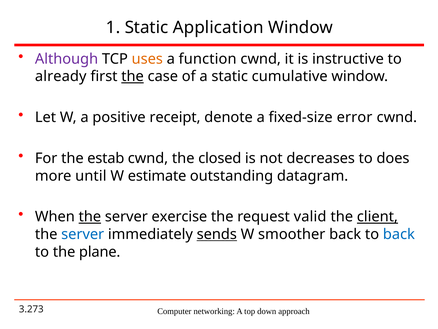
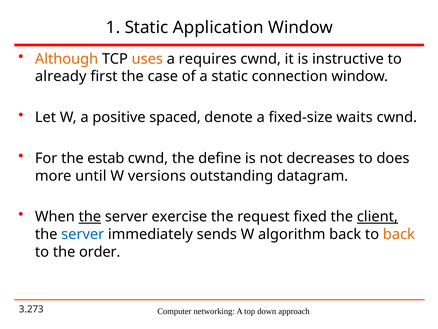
Although colour: purple -> orange
function: function -> requires
the at (133, 76) underline: present -> none
cumulative: cumulative -> connection
receipt: receipt -> spaced
error: error -> waits
closed: closed -> define
estimate: estimate -> versions
valid: valid -> fixed
sends underline: present -> none
smoother: smoother -> algorithm
back at (399, 234) colour: blue -> orange
plane: plane -> order
